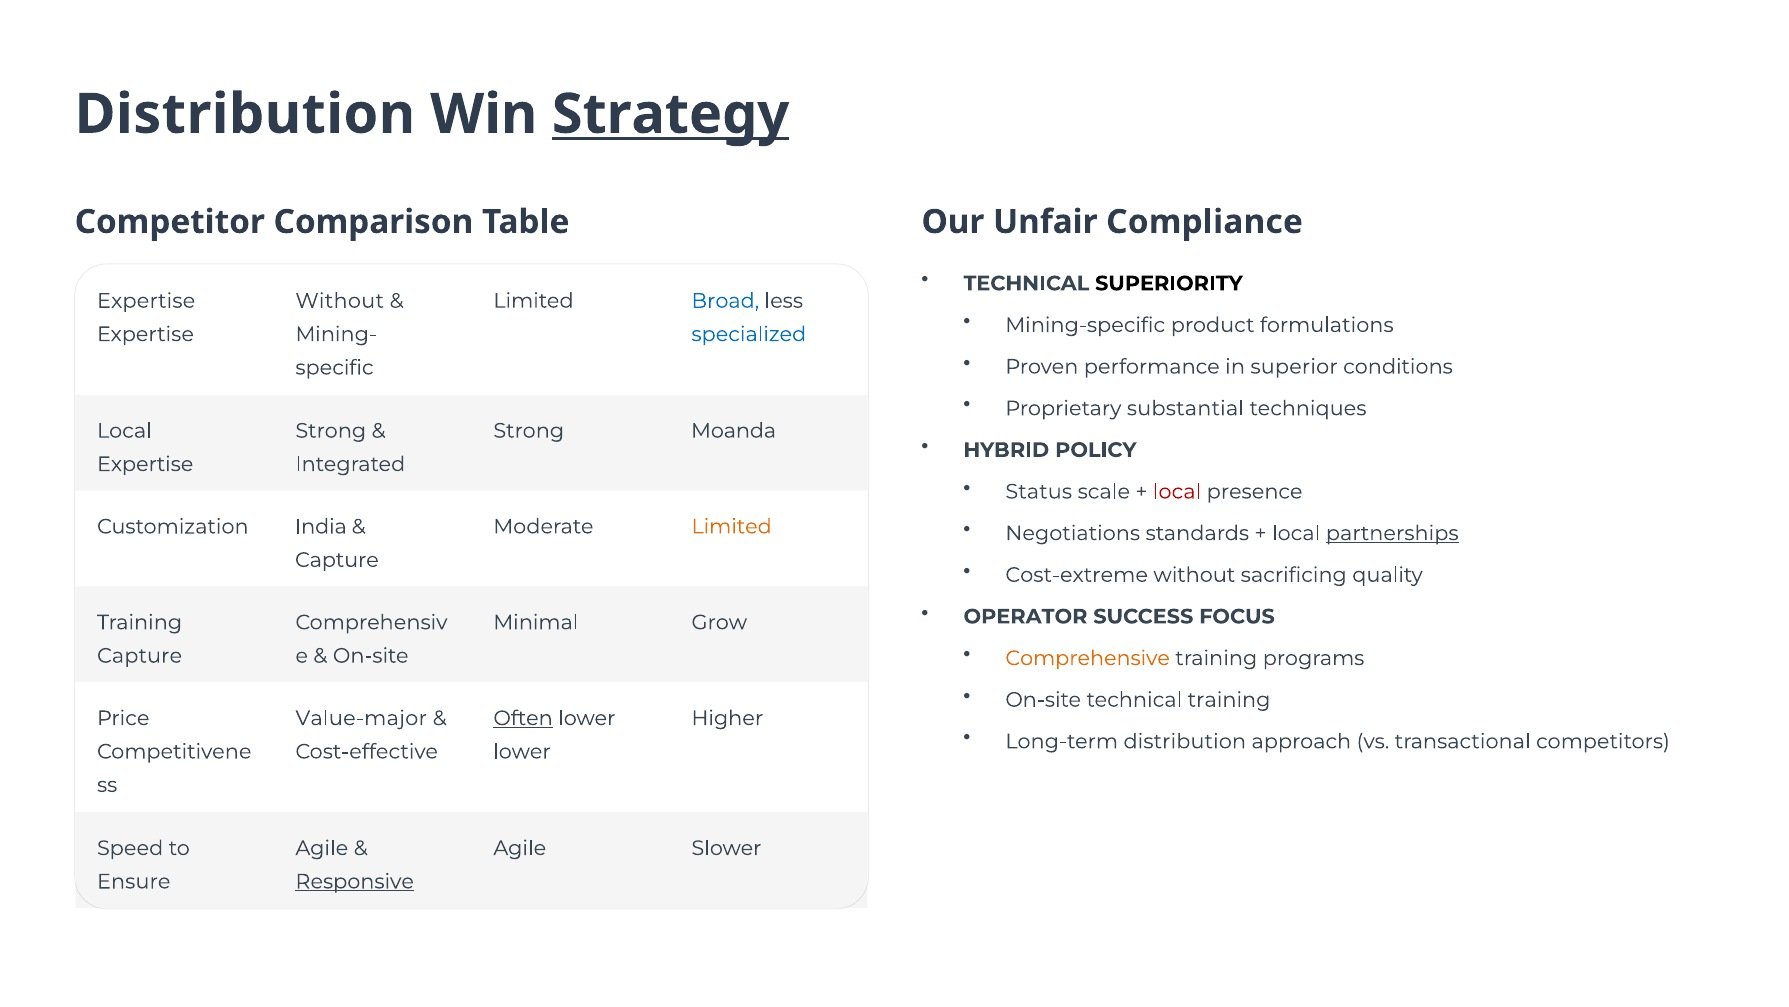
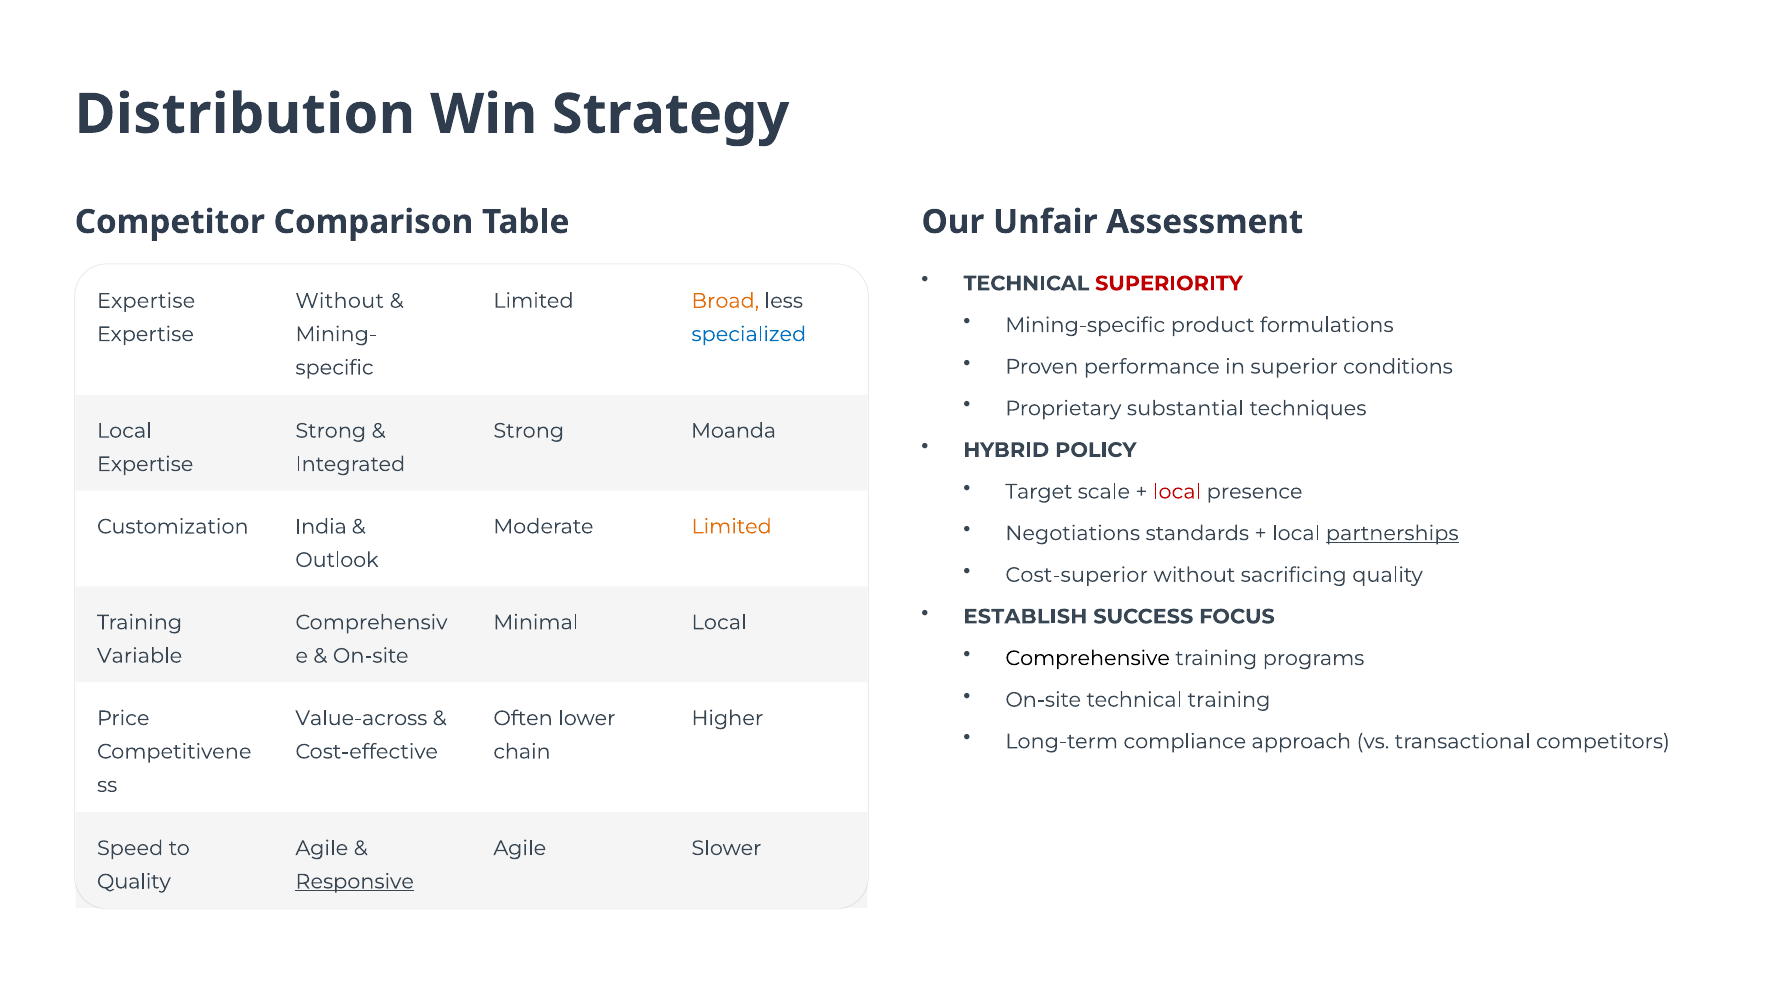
Strategy underline: present -> none
Compliance: Compliance -> Assessment
SUPERIORITY colour: black -> red
Broad colour: blue -> orange
Status: Status -> Target
Capture at (337, 560): Capture -> Outlook
Cost-extreme: Cost-extreme -> Cost-superior
OPERATOR: OPERATOR -> ESTABLISH
Minimal Grow: Grow -> Local
Comprehensive colour: orange -> black
Capture at (140, 655): Capture -> Variable
Value-major: Value-major -> Value-across
Often underline: present -> none
Long-term distribution: distribution -> compliance
lower at (522, 751): lower -> chain
Ensure at (134, 881): Ensure -> Quality
